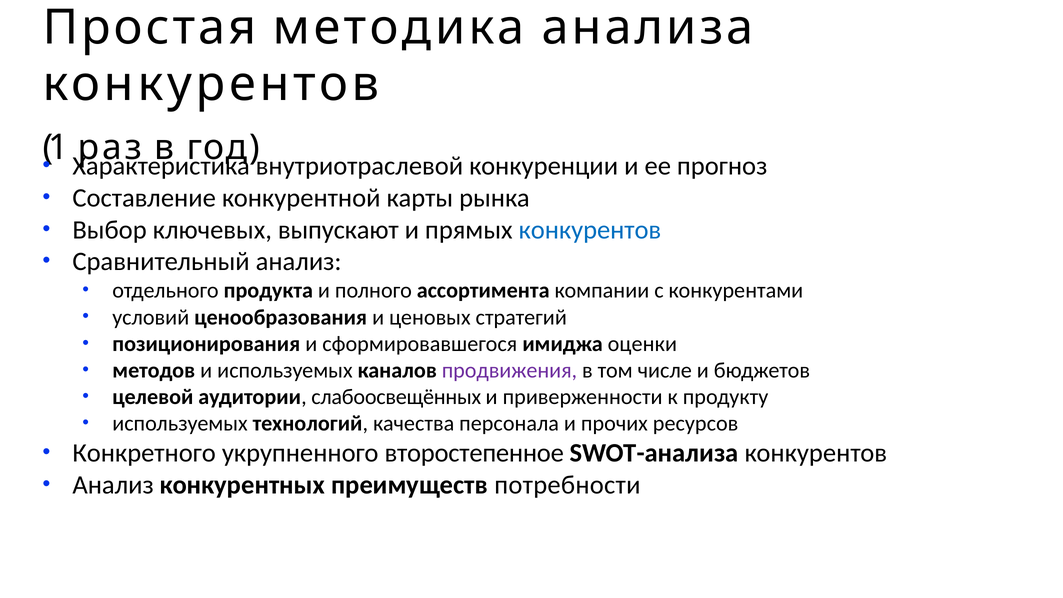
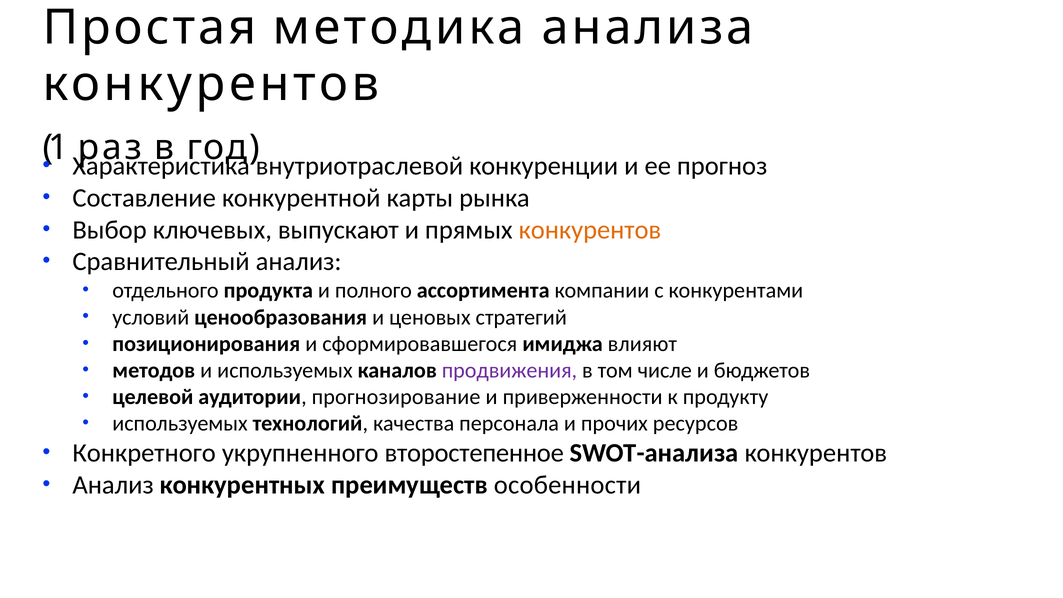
конкурентов at (590, 230) colour: blue -> orange
оценки: оценки -> влияют
слабоосвещённых: слабоосвещённых -> прогнозирование
потребности: потребности -> особенности
